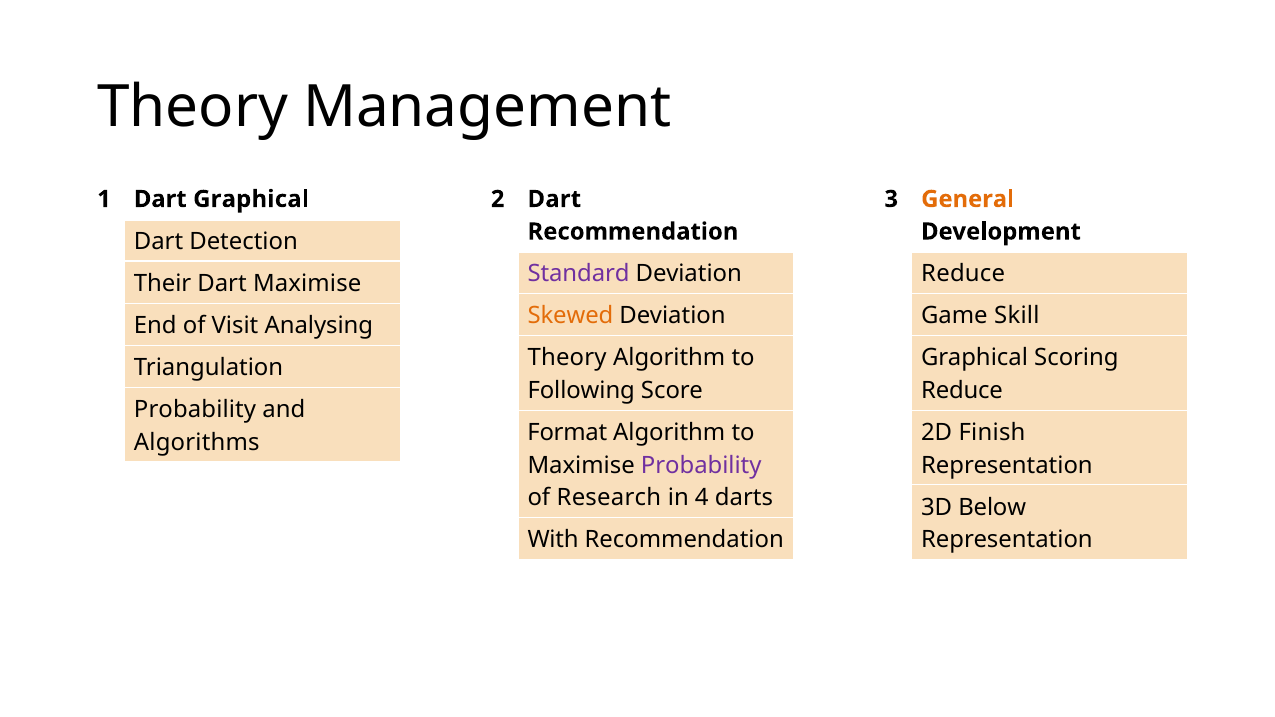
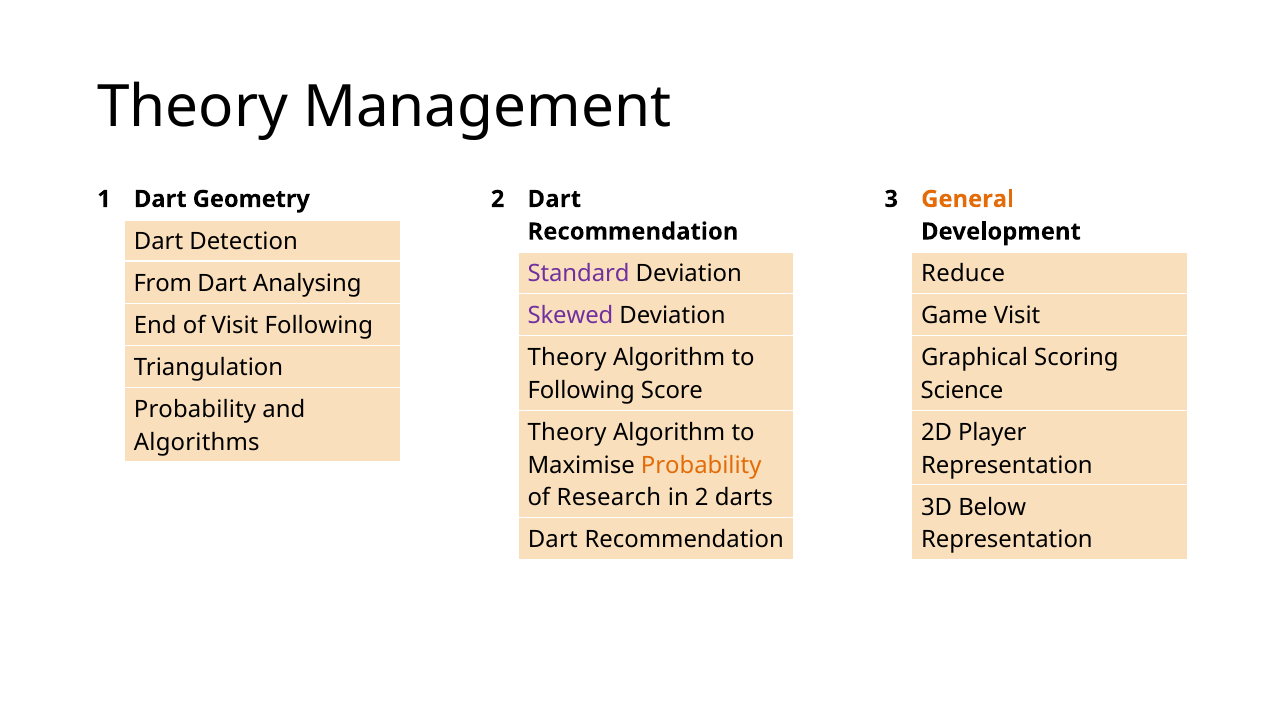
Dart Graphical: Graphical -> Geometry
Their: Their -> From
Dart Maximise: Maximise -> Analysing
Skewed colour: orange -> purple
Game Skill: Skill -> Visit
Visit Analysing: Analysing -> Following
Reduce at (962, 391): Reduce -> Science
Format at (567, 433): Format -> Theory
Finish: Finish -> Player
Probability at (701, 465) colour: purple -> orange
in 4: 4 -> 2
With at (553, 540): With -> Dart
